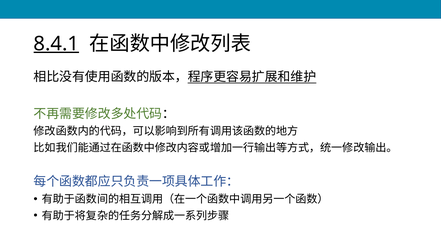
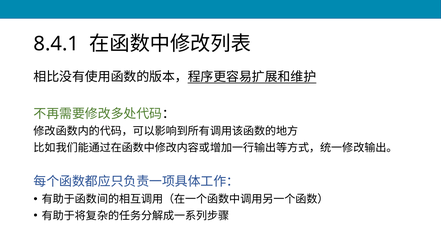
8.4.1 underline: present -> none
